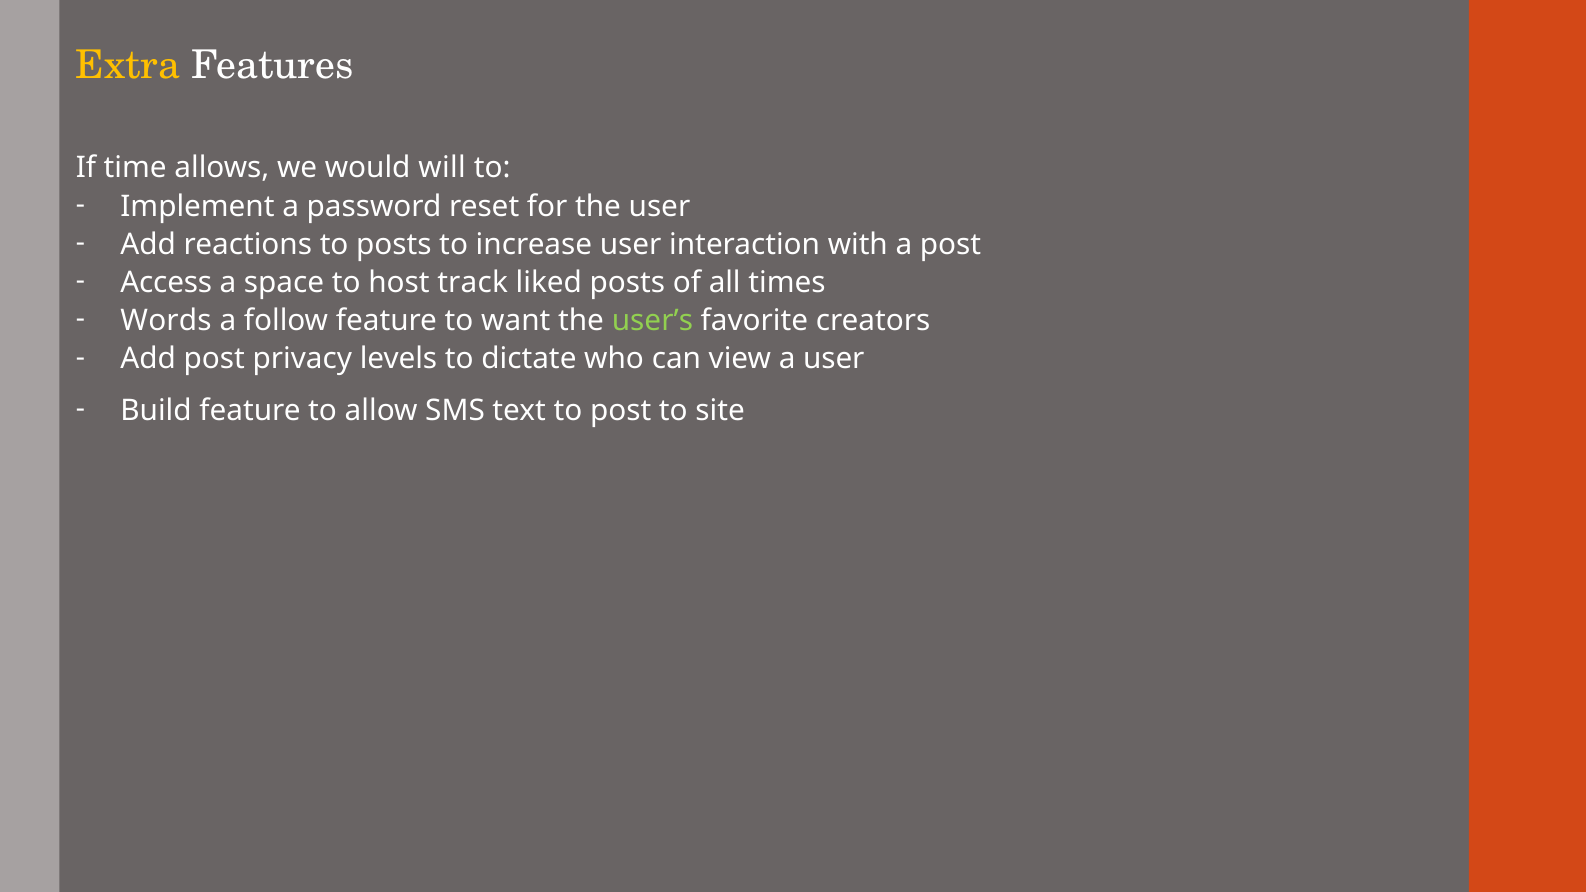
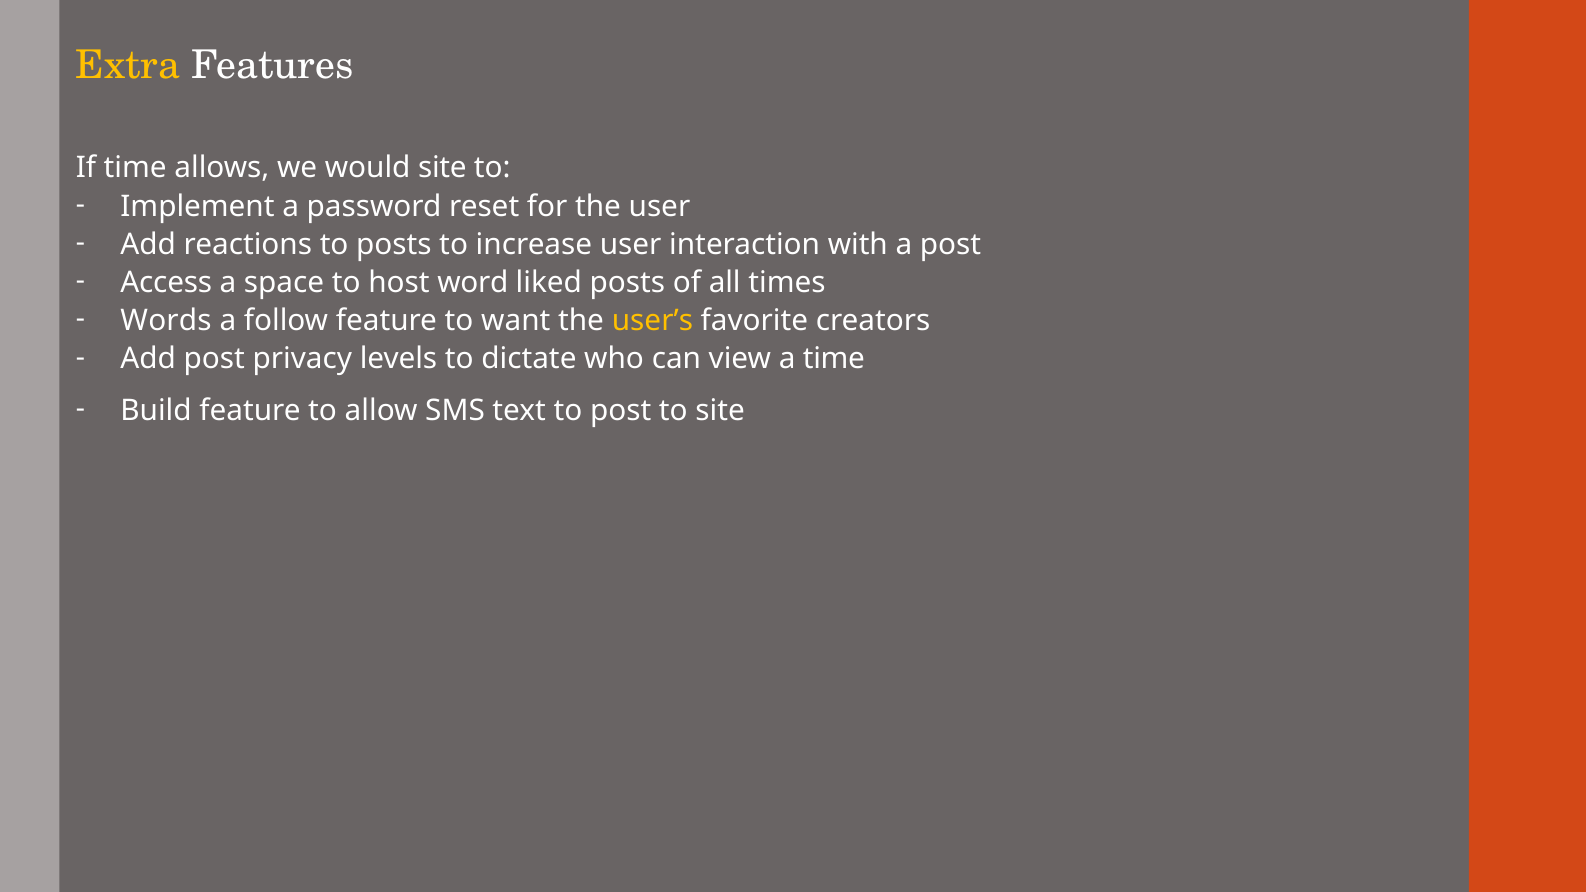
would will: will -> site
track: track -> word
user’s colour: light green -> yellow
a user: user -> time
